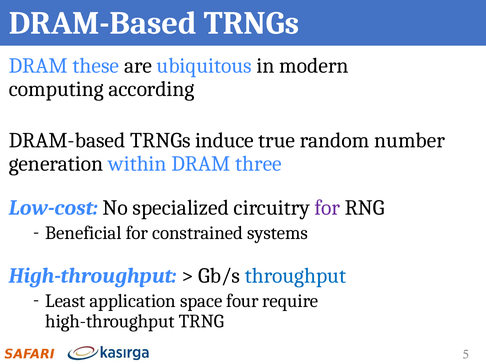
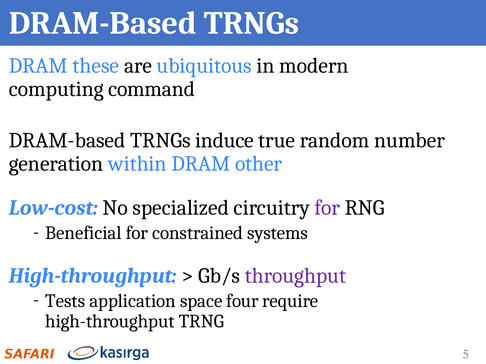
according: according -> command
three: three -> other
throughput colour: blue -> purple
Least: Least -> Tests
